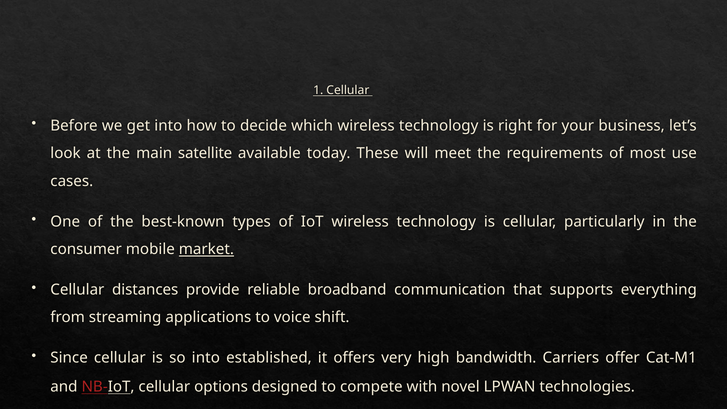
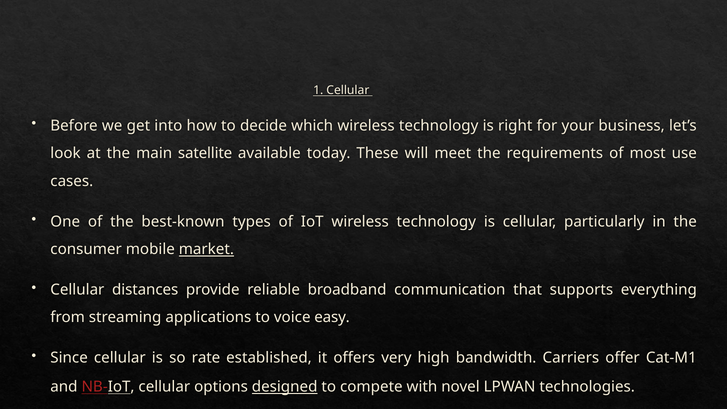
shift: shift -> easy
so into: into -> rate
designed underline: none -> present
